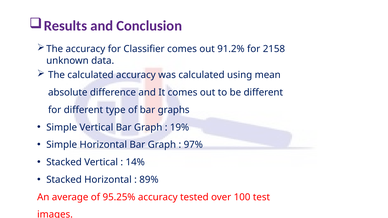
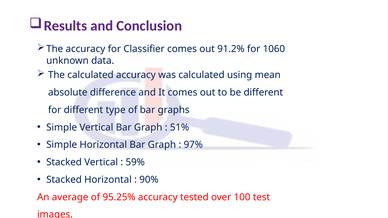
2158: 2158 -> 1060
19%: 19% -> 51%
14%: 14% -> 59%
89%: 89% -> 90%
